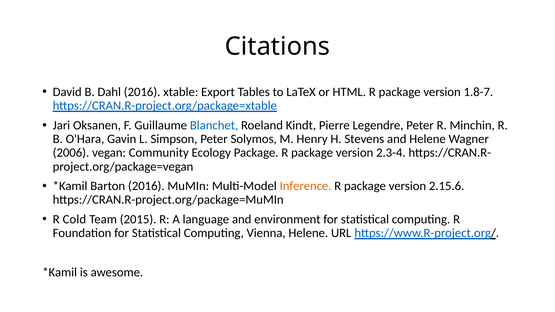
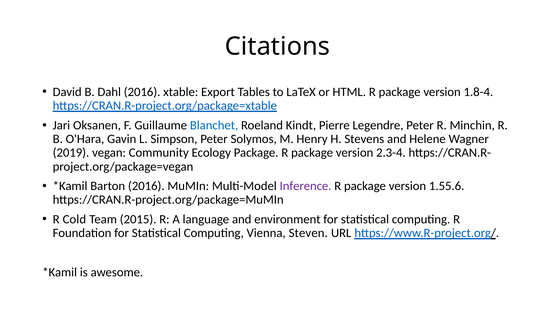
1.8-7: 1.8-7 -> 1.8-4
2006: 2006 -> 2019
Inference colour: orange -> purple
2.15.6: 2.15.6 -> 1.55.6
Vienna Helene: Helene -> Steven
